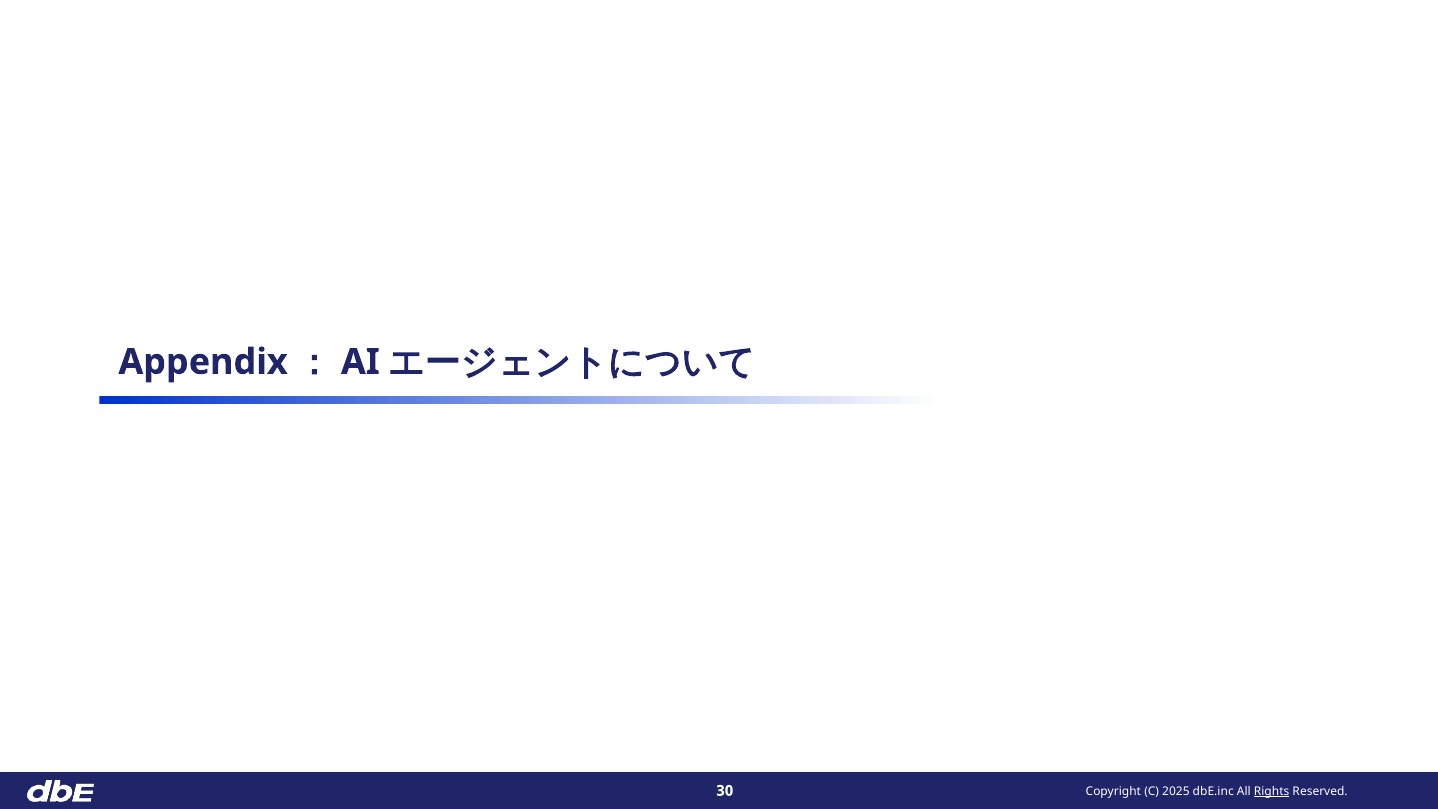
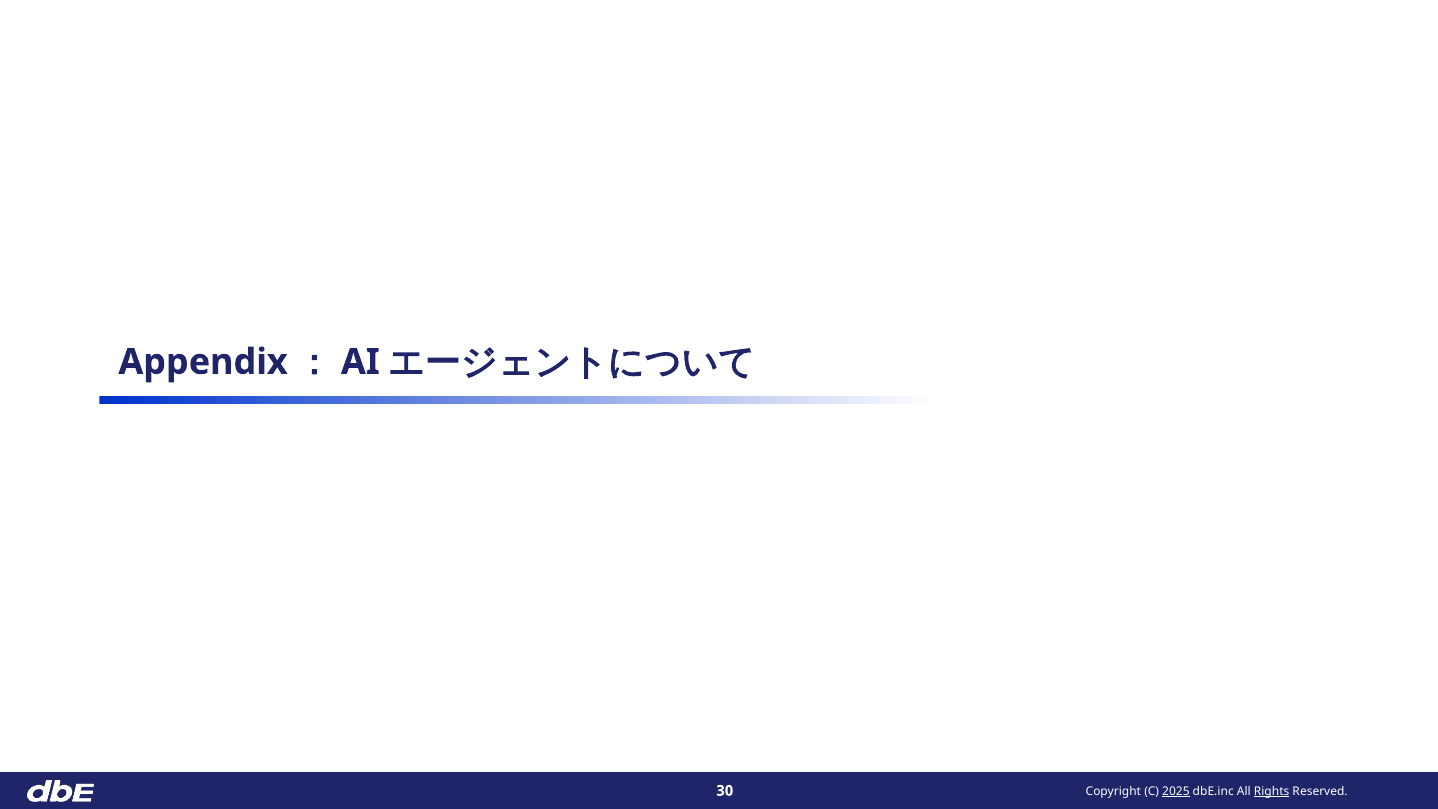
2025 underline: none -> present
